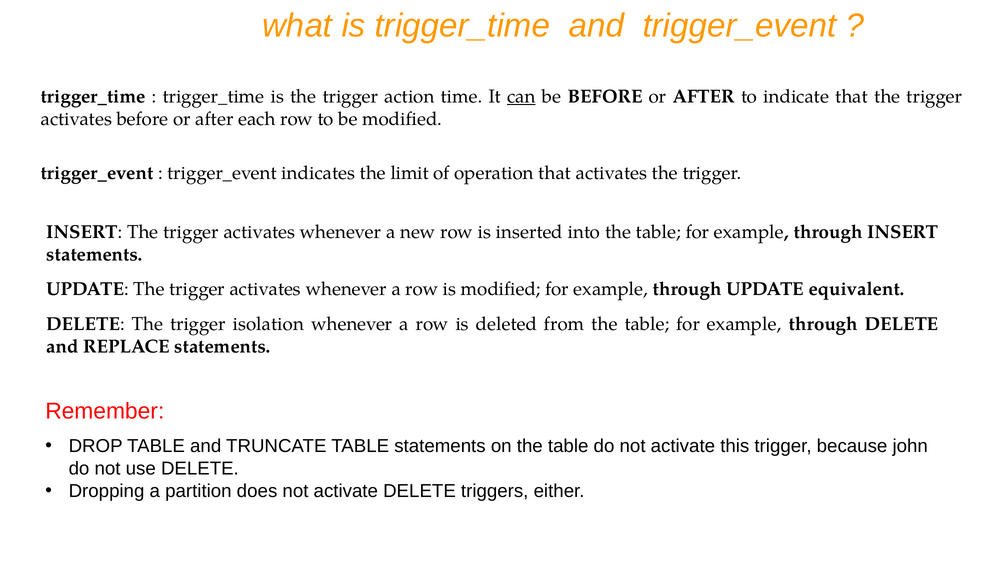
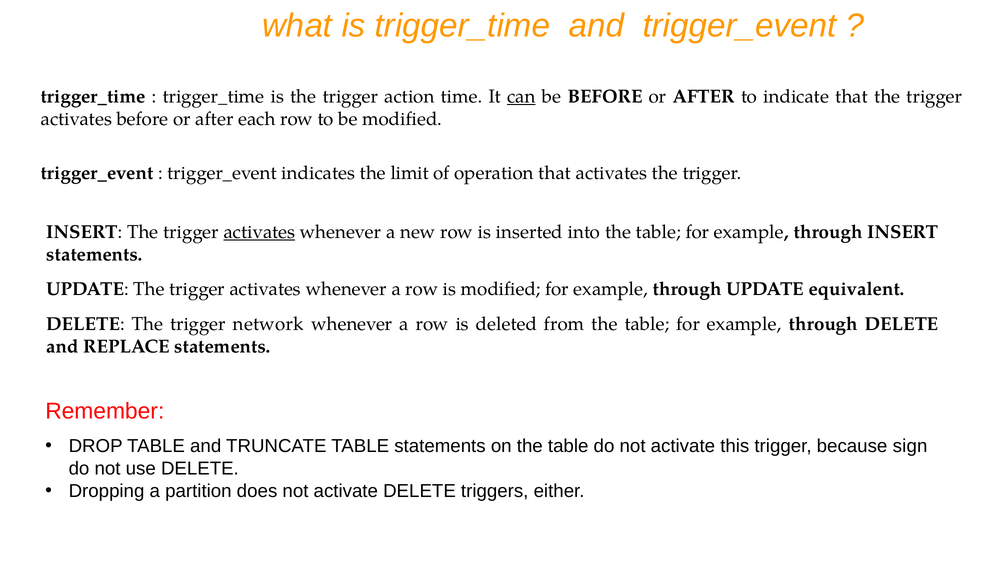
activates at (259, 232) underline: none -> present
isolation: isolation -> network
john: john -> sign
